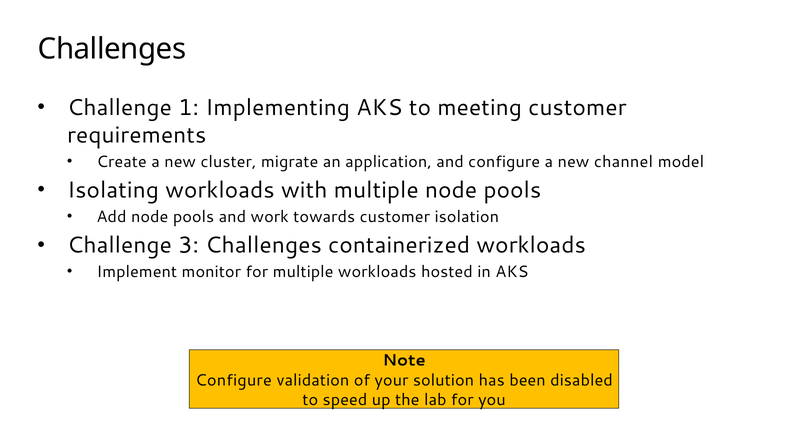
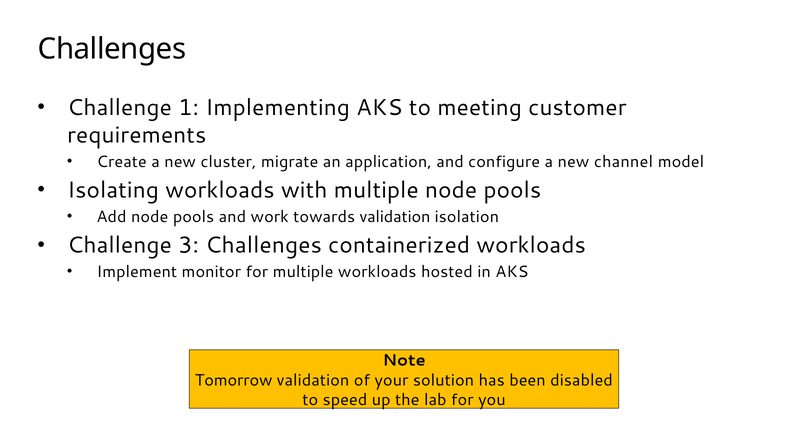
towards customer: customer -> validation
Configure at (234, 380): Configure -> Tomorrow
